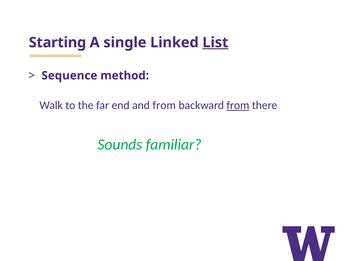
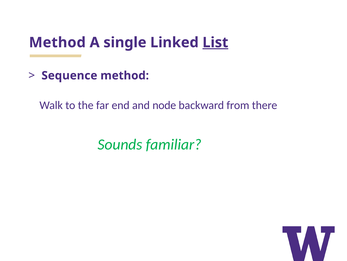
Starting at (57, 42): Starting -> Method
and from: from -> node
from at (238, 105) underline: present -> none
